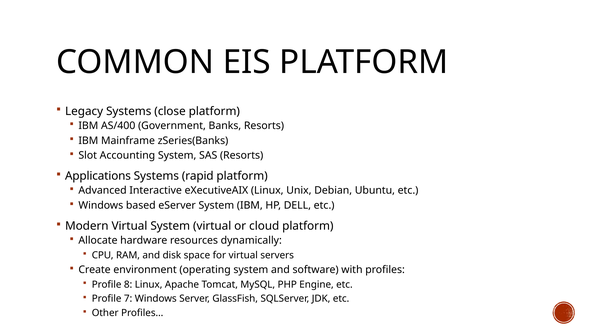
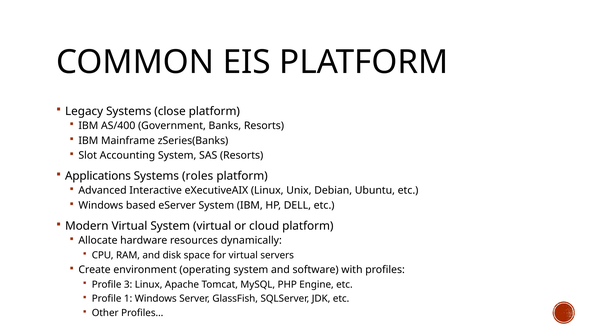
rapid: rapid -> roles
8: 8 -> 3
7: 7 -> 1
